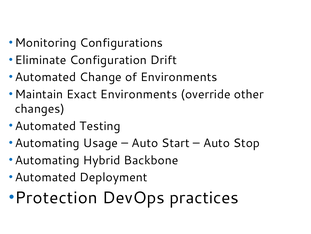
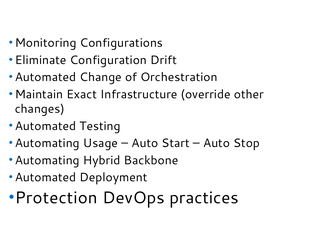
of Environments: Environments -> Orchestration
Exact Environments: Environments -> Infrastructure
